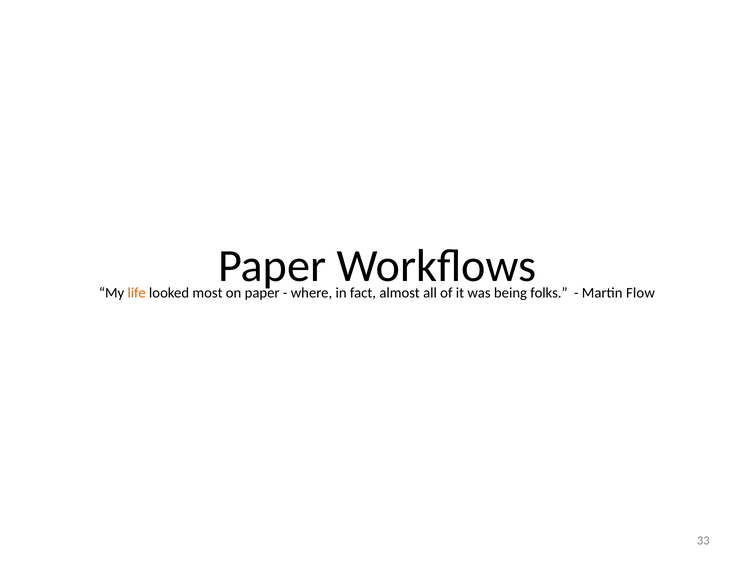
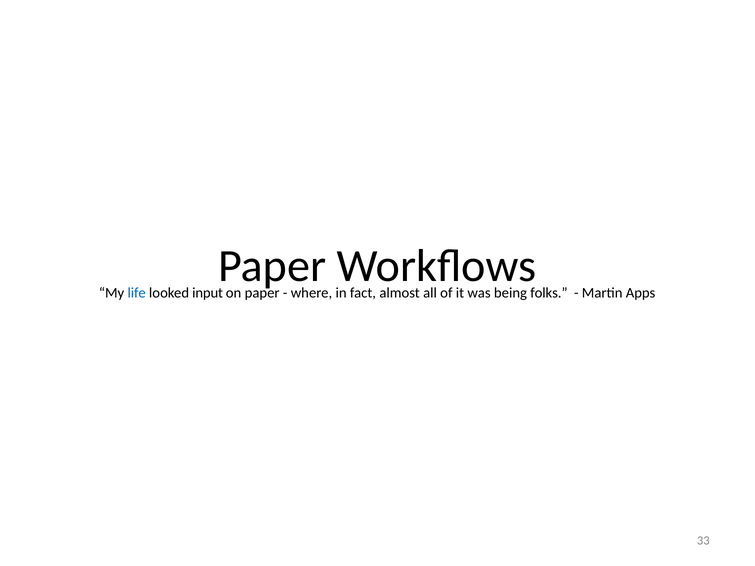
life colour: orange -> blue
most: most -> input
Flow: Flow -> Apps
